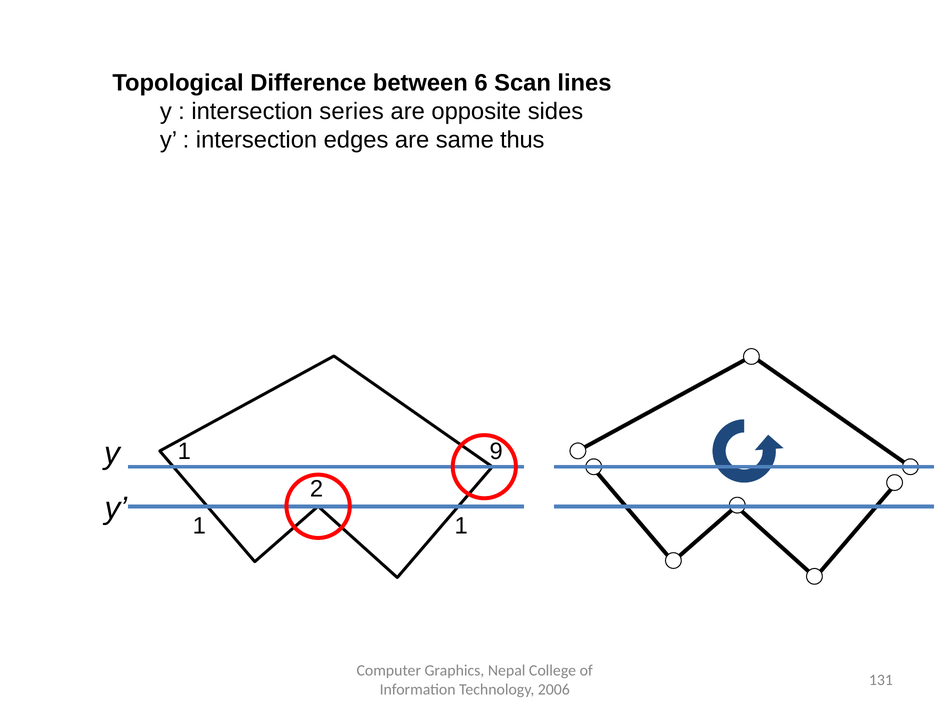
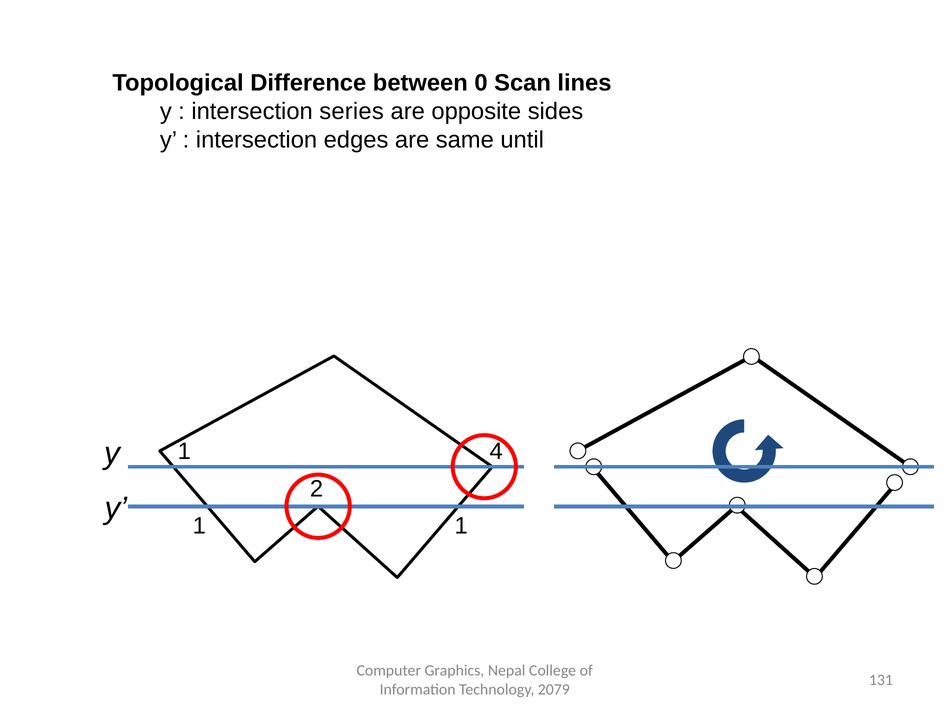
6: 6 -> 0
thus: thus -> until
9: 9 -> 4
2006: 2006 -> 2079
